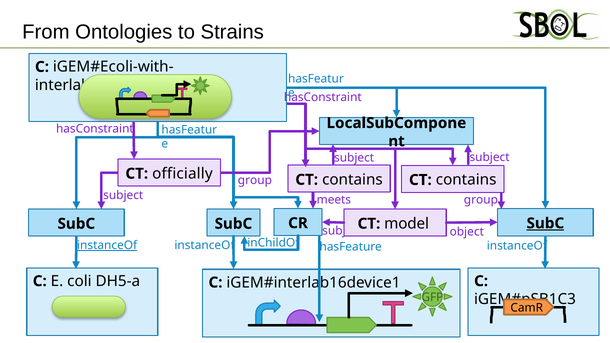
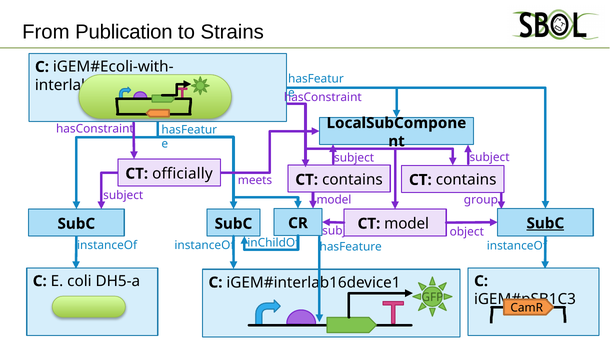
Ontologies: Ontologies -> Publication
group at (255, 181): group -> meets
meets at (334, 200): meets -> model
instanceOf at (107, 245) underline: present -> none
